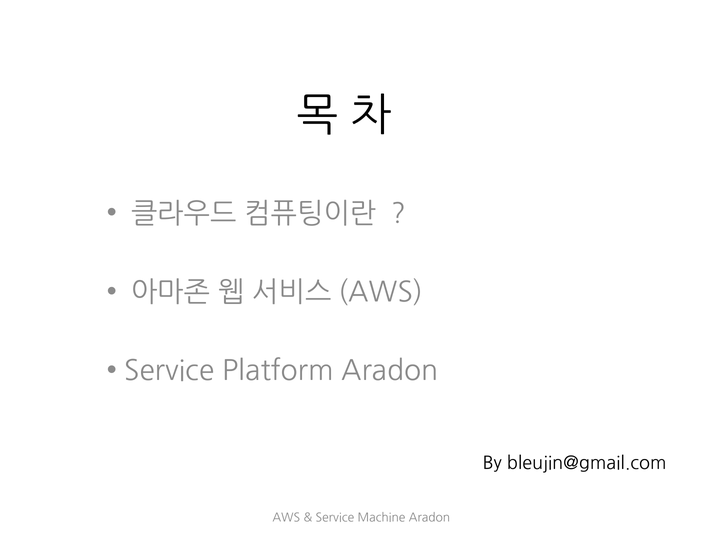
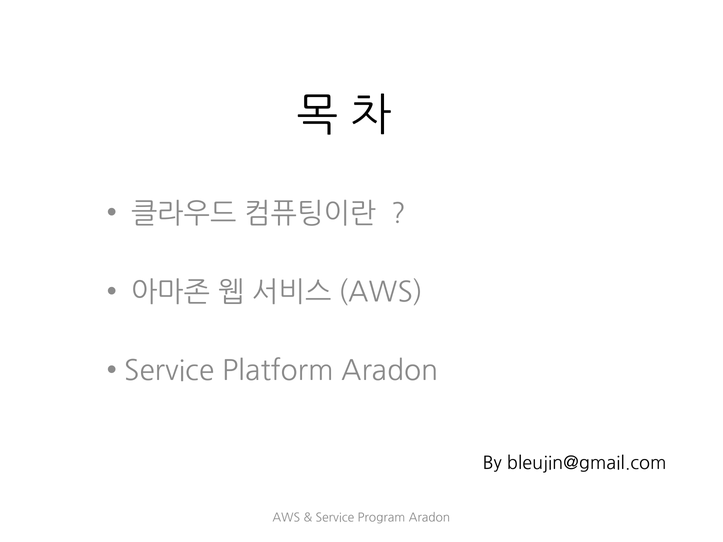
Machine: Machine -> Program
